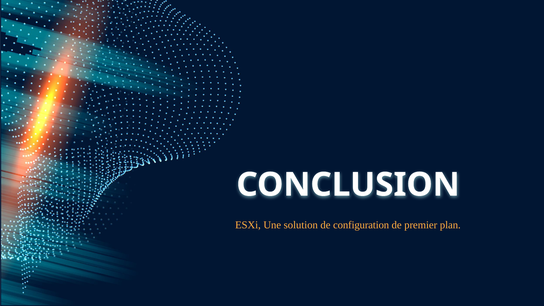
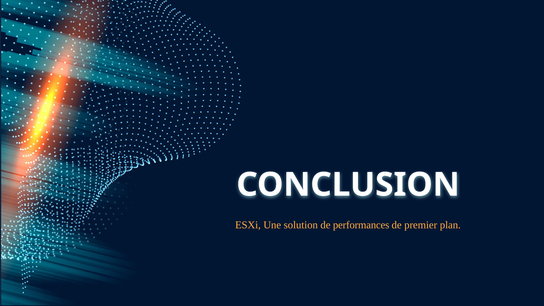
configuration: configuration -> performances
